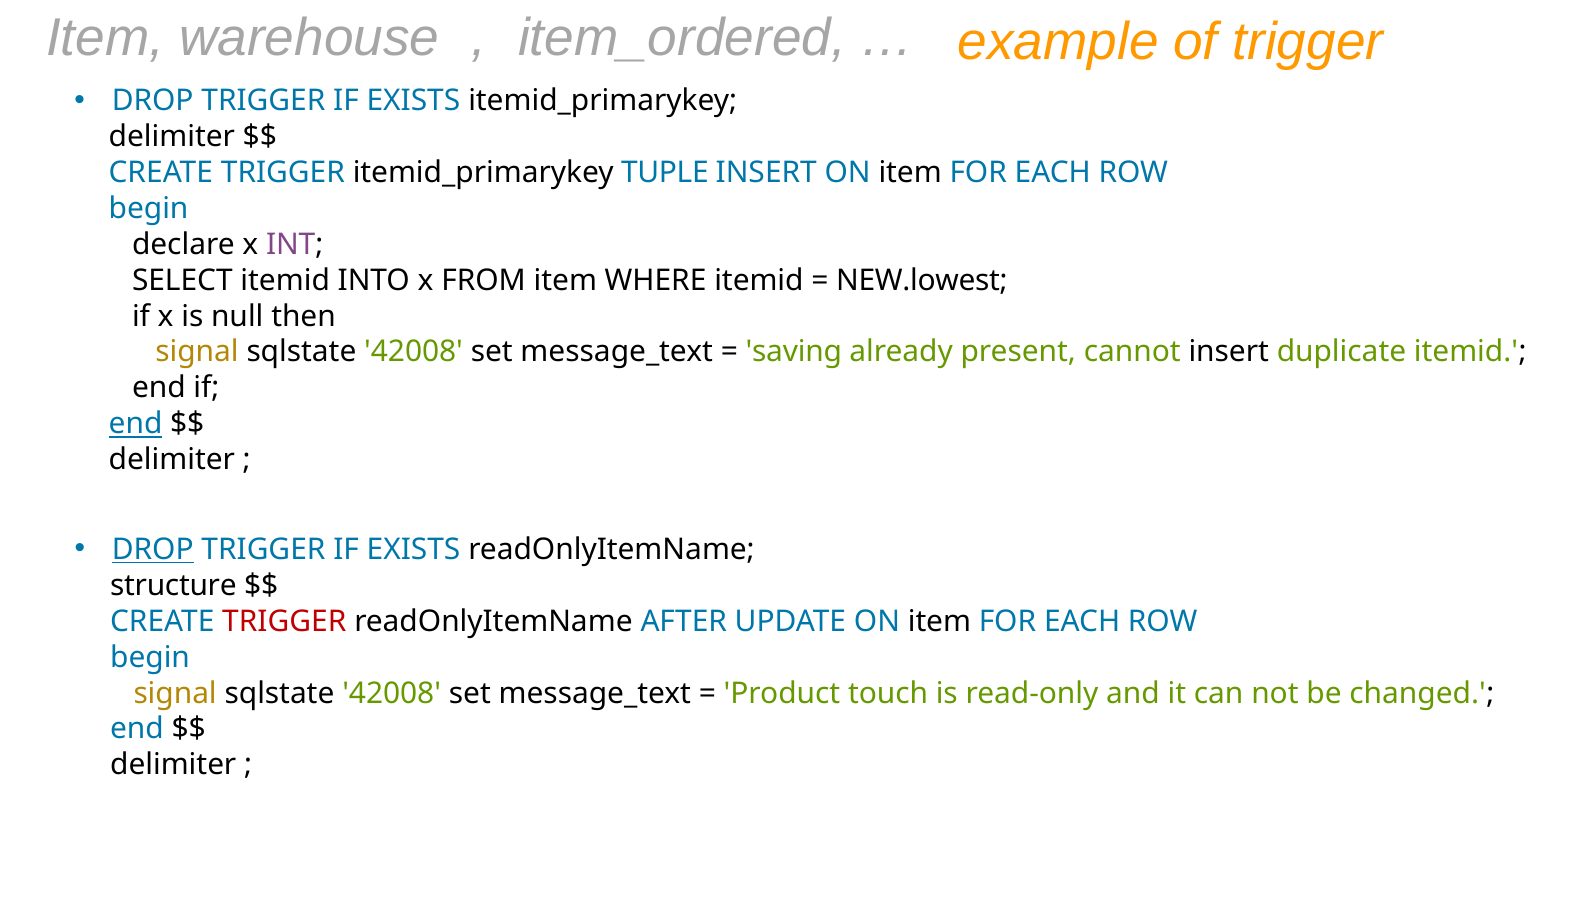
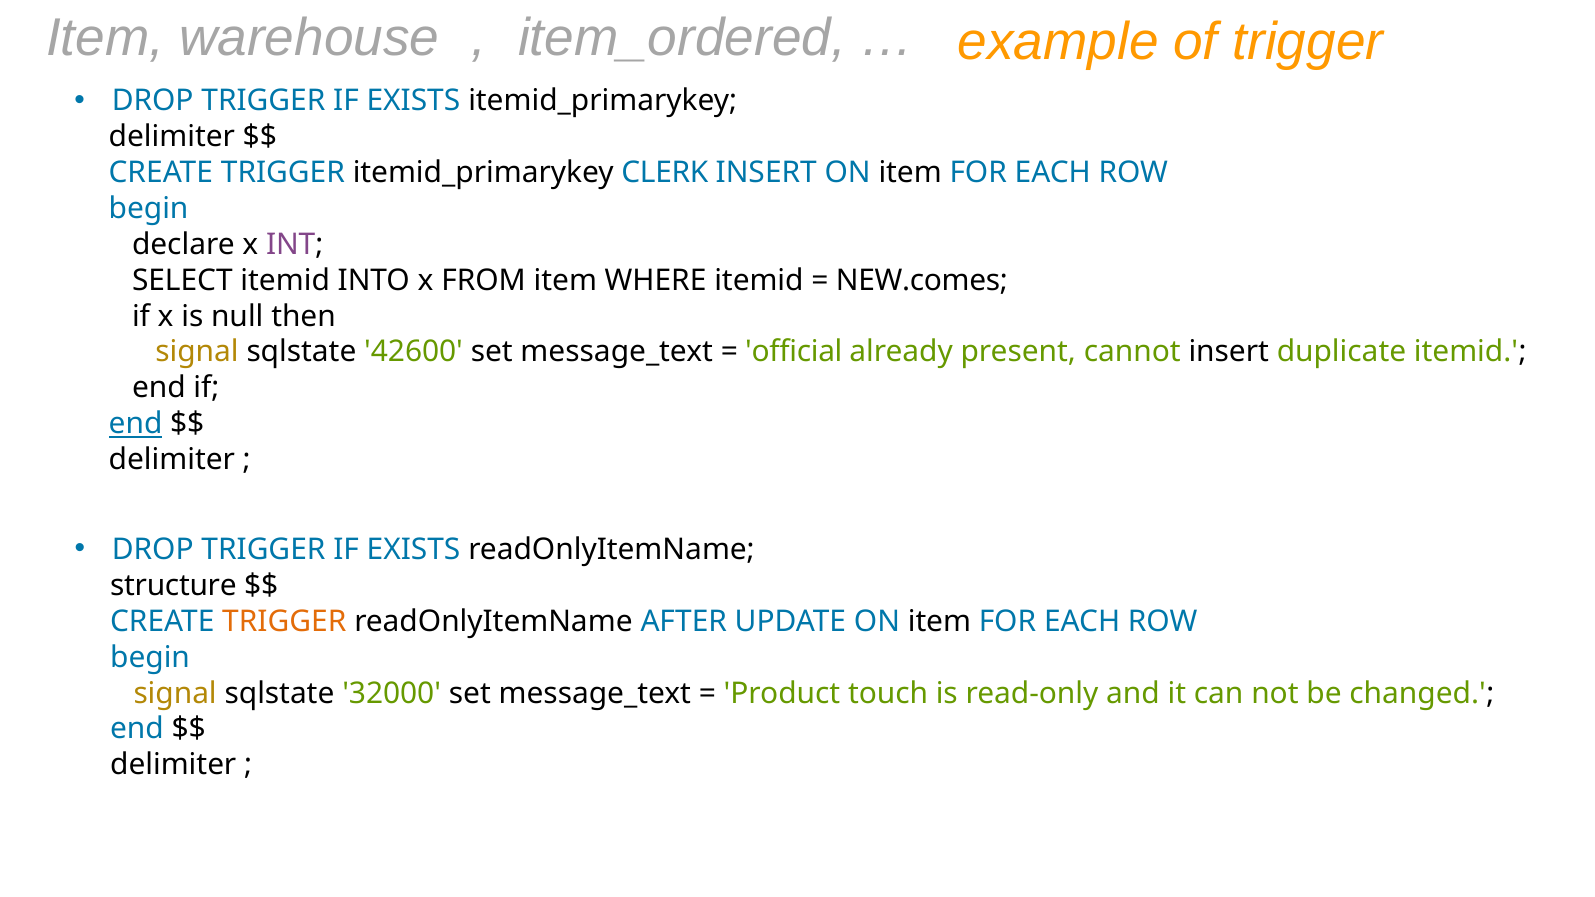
TUPLE: TUPLE -> CLERK
NEW.lowest: NEW.lowest -> NEW.comes
42008 at (414, 352): 42008 -> 42600
saving: saving -> official
DROP at (153, 550) underline: present -> none
TRIGGER at (284, 622) colour: red -> orange
42008 at (392, 693): 42008 -> 32000
